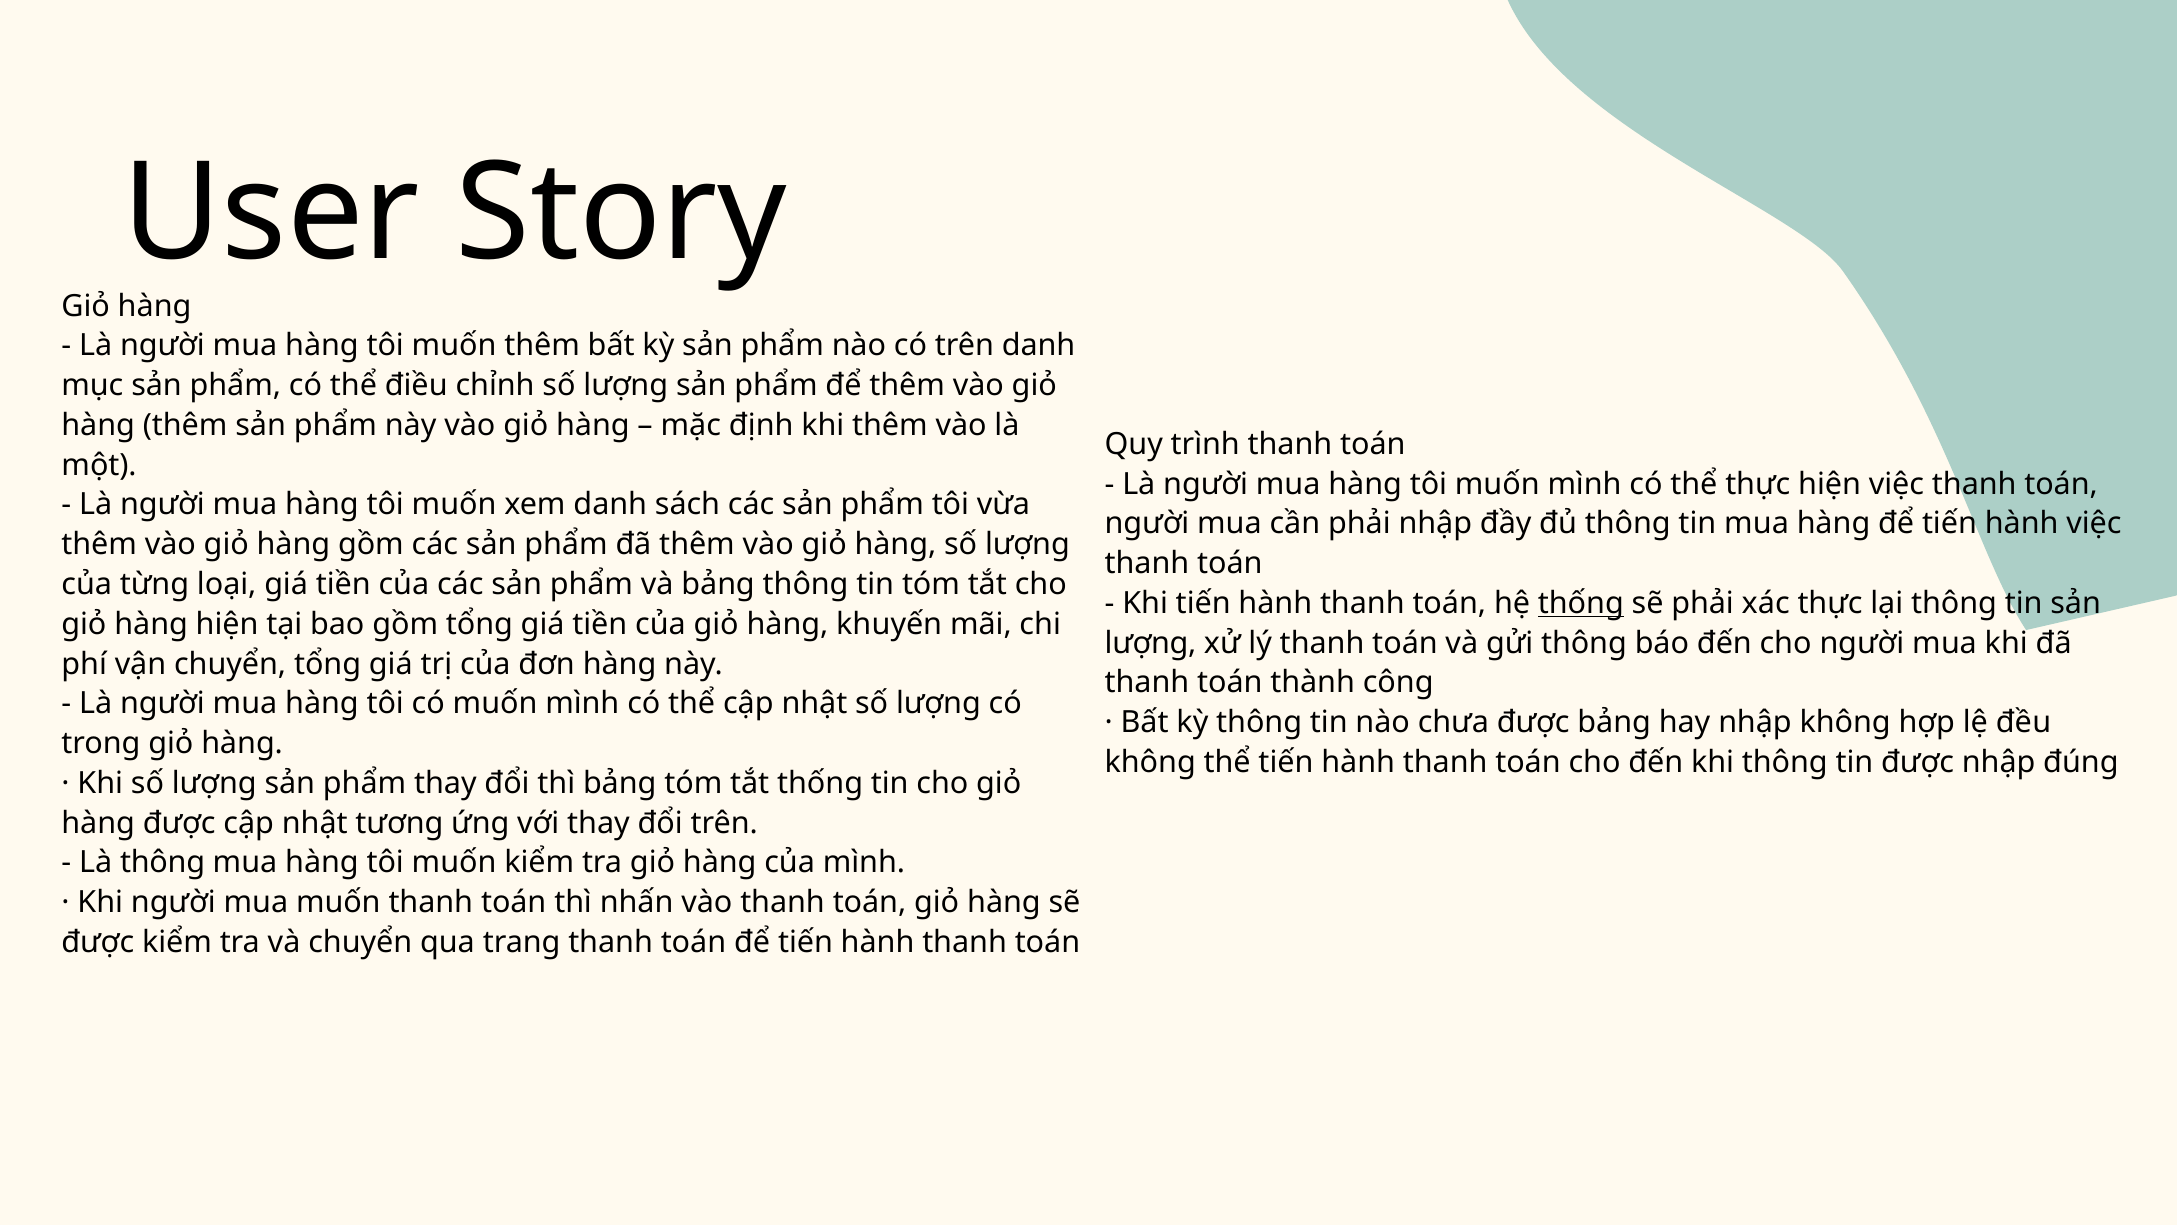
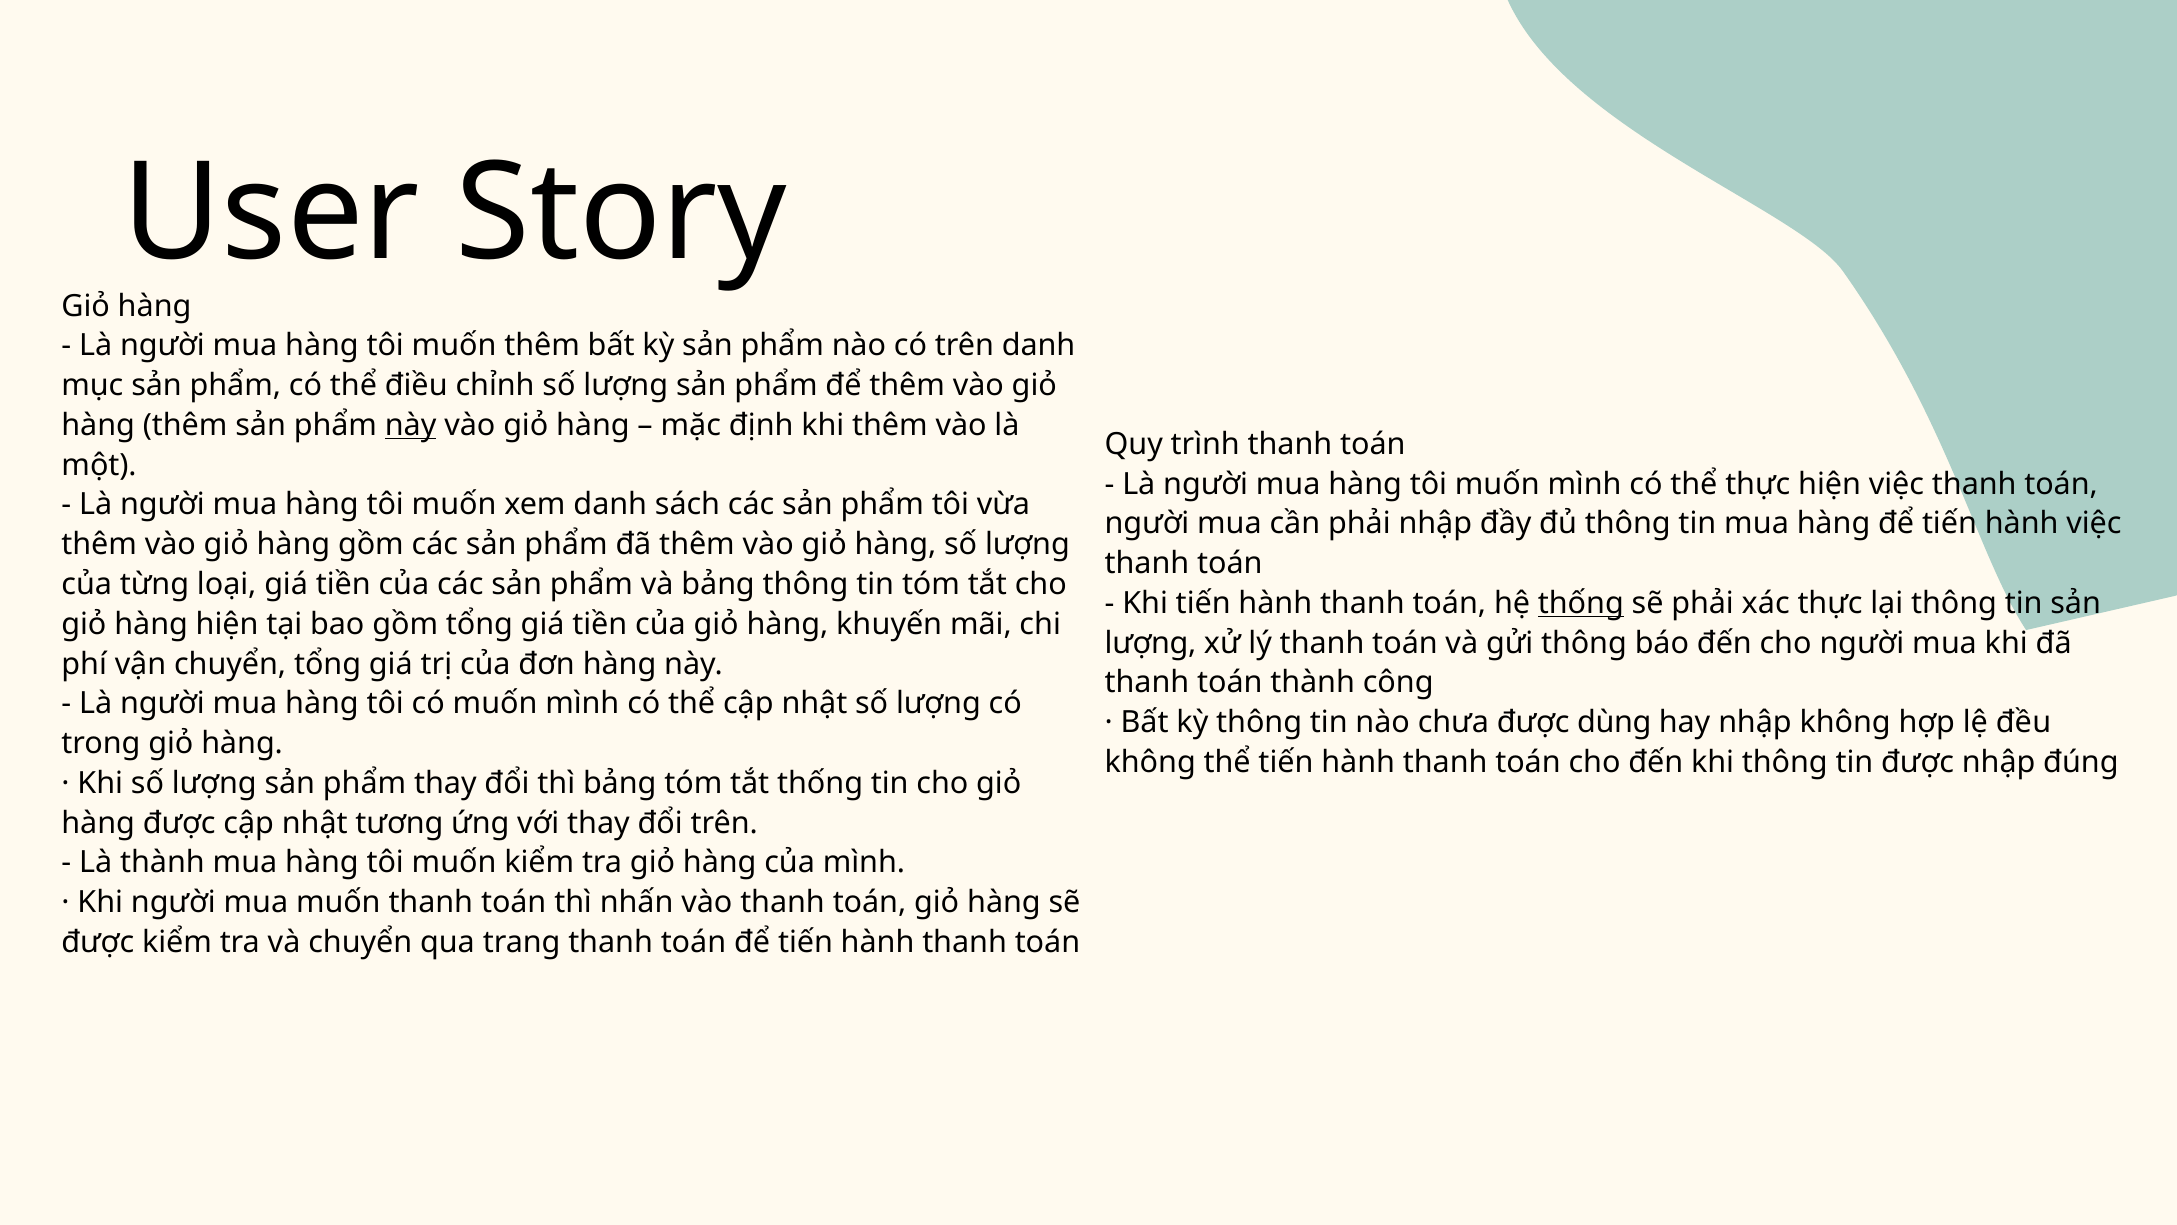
này at (411, 425) underline: none -> present
được bảng: bảng -> dùng
Là thông: thông -> thành
